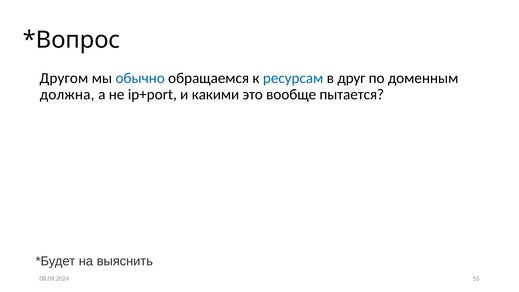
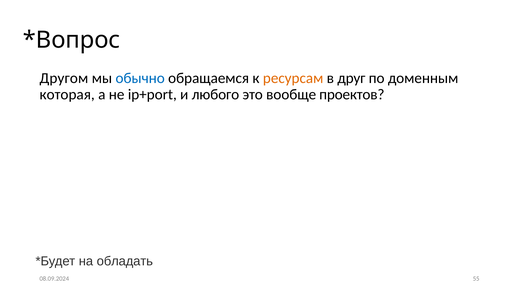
ресурсам colour: blue -> orange
должна: должна -> которая
какими: какими -> любого
пытается: пытается -> проектов
выяснить: выяснить -> обладать
